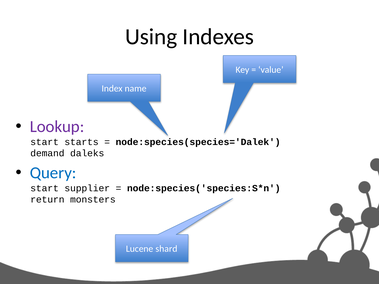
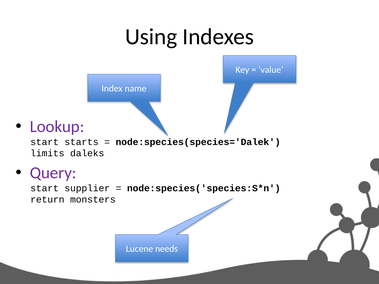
demand: demand -> limits
Query colour: blue -> purple
shard: shard -> needs
